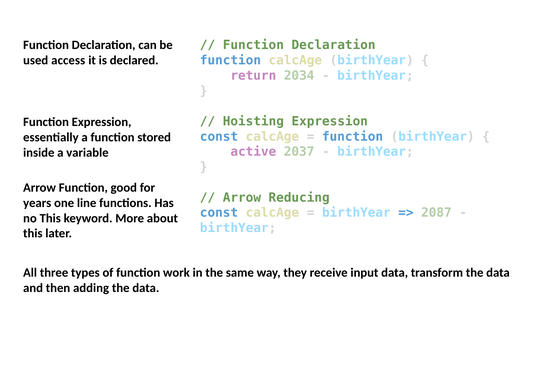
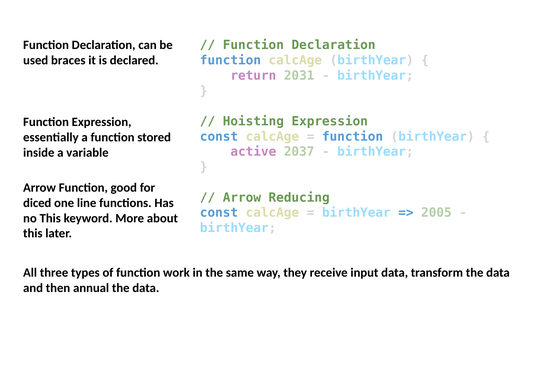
access: access -> braces
2034: 2034 -> 2031
years: years -> diced
2087: 2087 -> 2005
adding: adding -> annual
